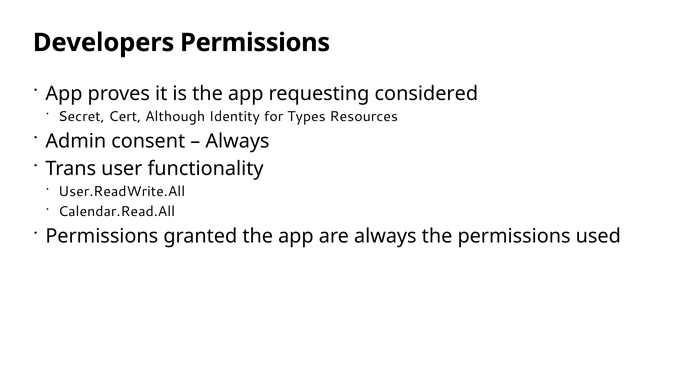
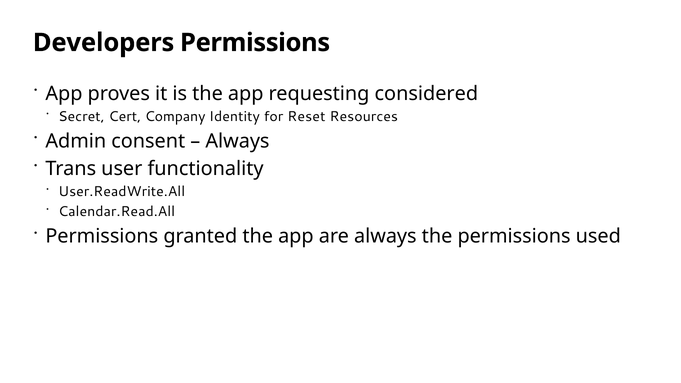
Although: Although -> Company
Types: Types -> Reset
